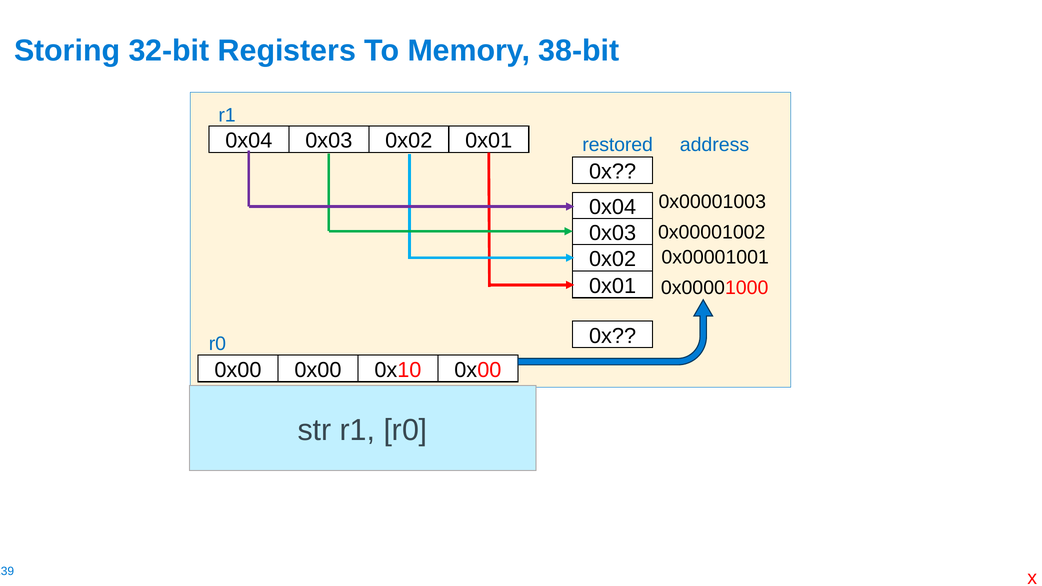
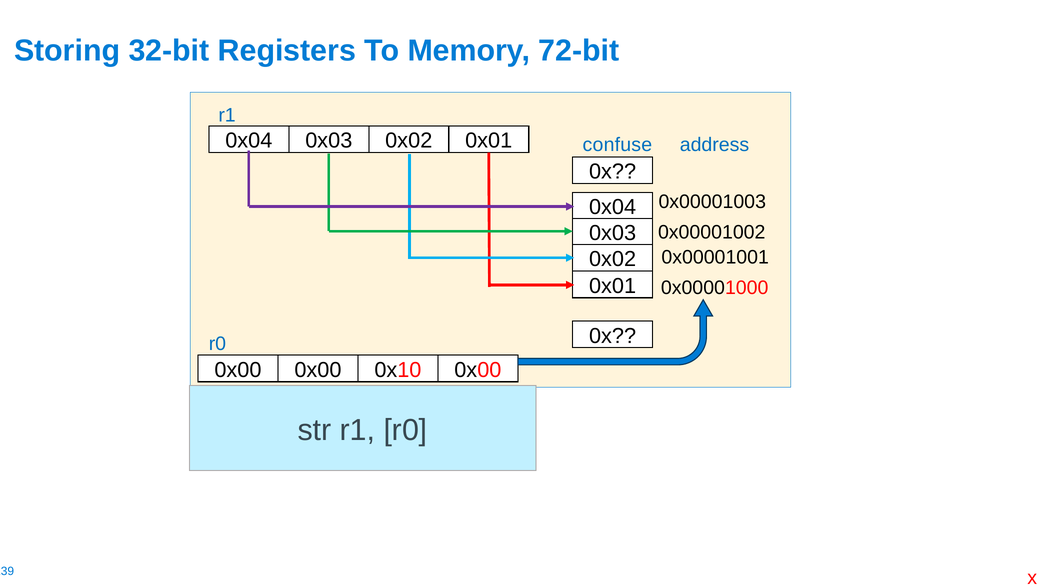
38-bit: 38-bit -> 72-bit
restored: restored -> confuse
